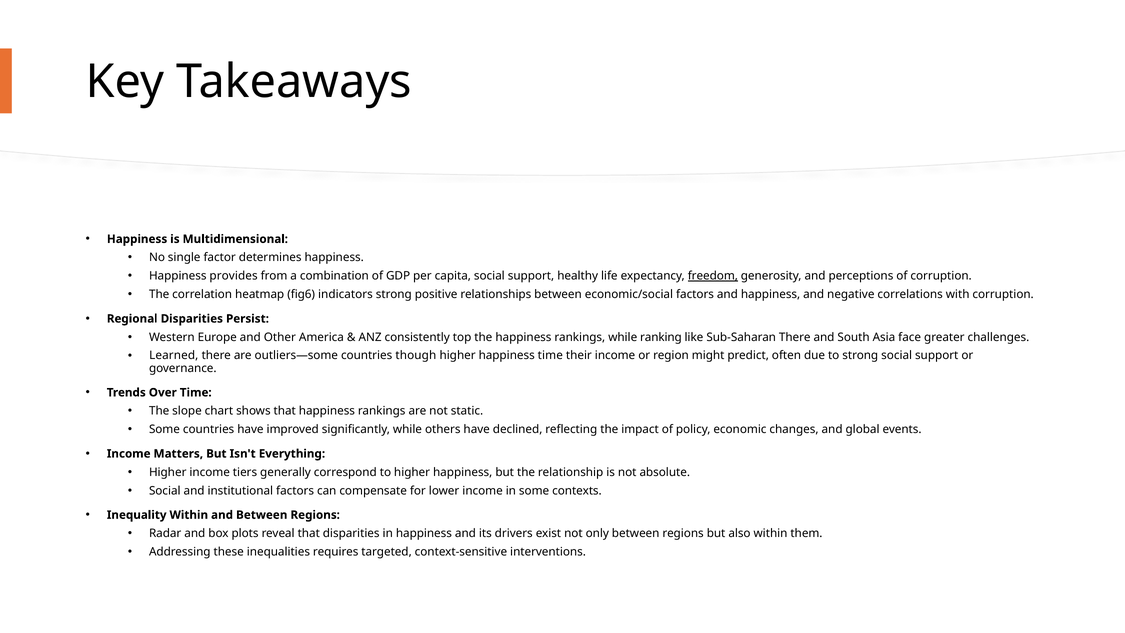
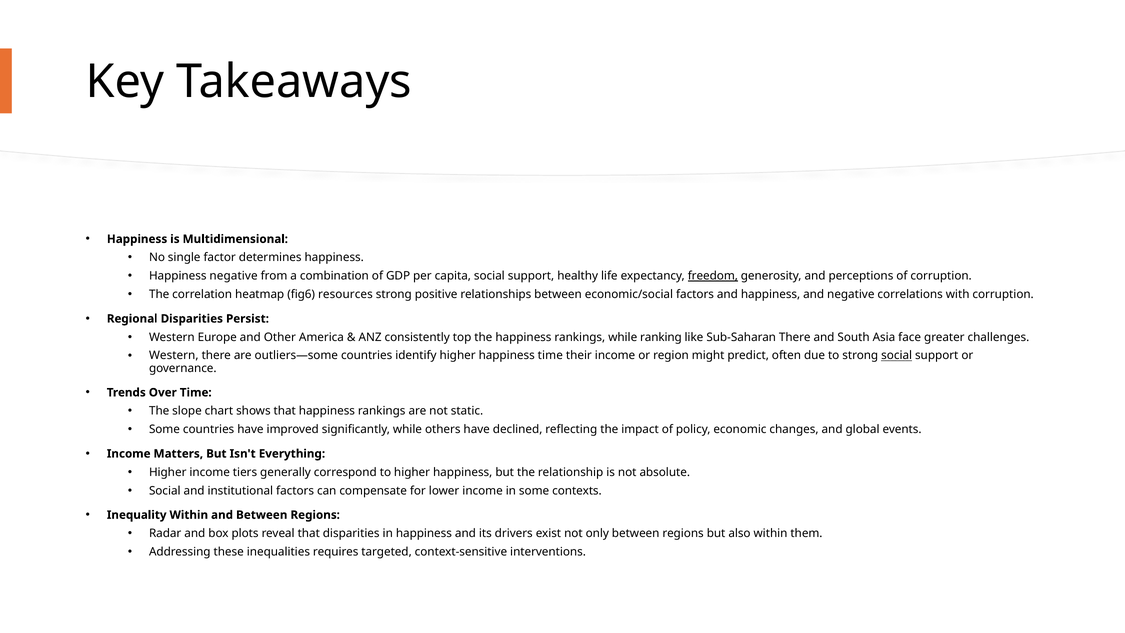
Happiness provides: provides -> negative
indicators: indicators -> resources
Learned at (174, 356): Learned -> Western
though: though -> identify
social at (897, 356) underline: none -> present
